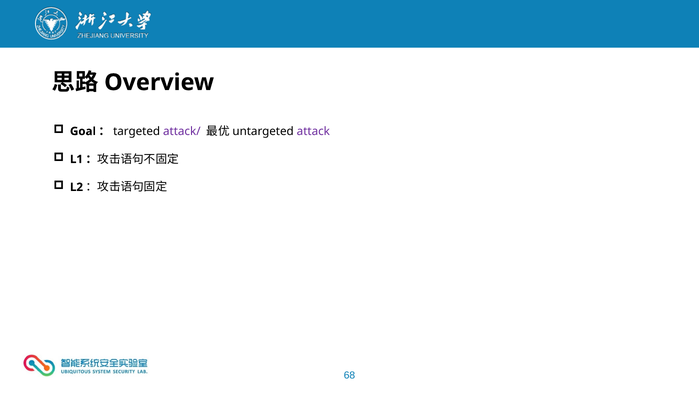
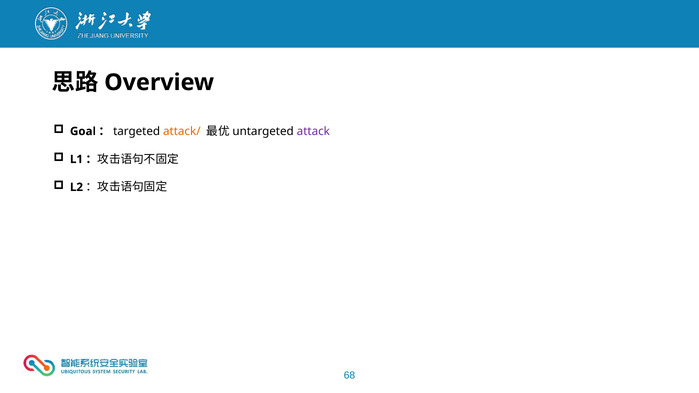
attack/ colour: purple -> orange
